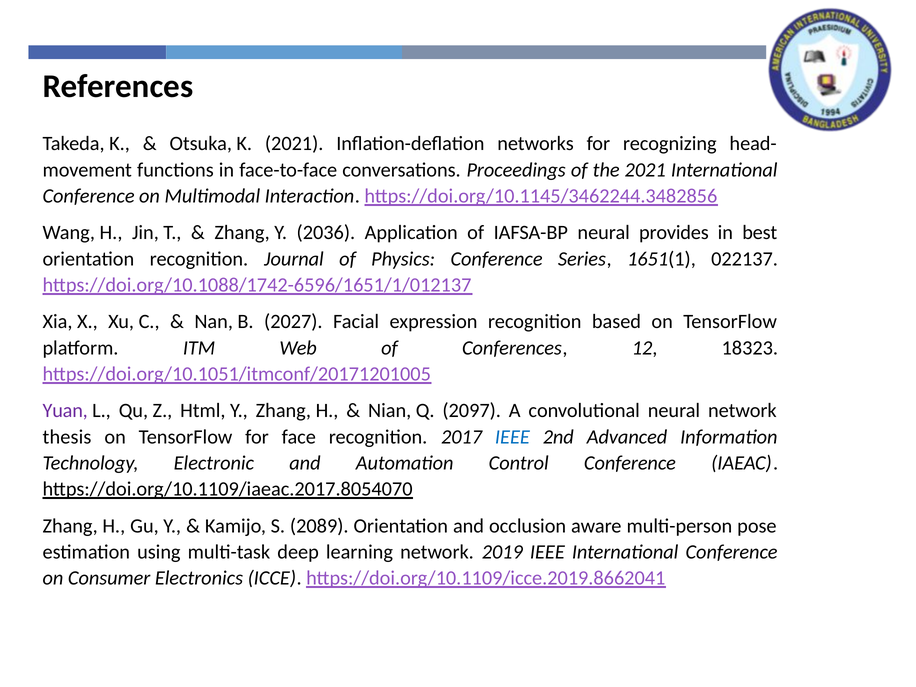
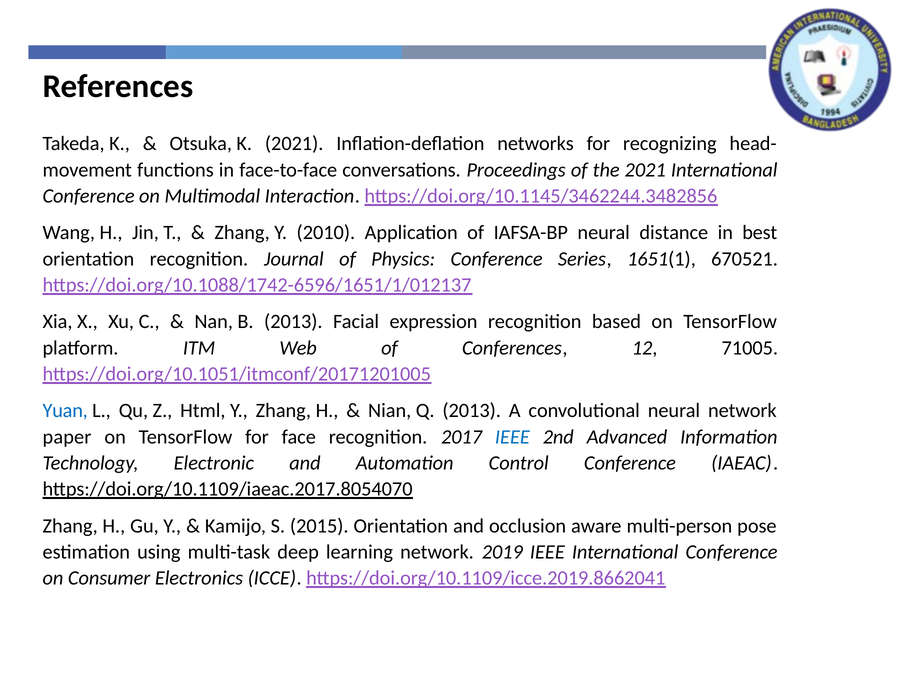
2036: 2036 -> 2010
provides: provides -> distance
022137: 022137 -> 670521
B 2027: 2027 -> 2013
18323: 18323 -> 71005
Yuan colour: purple -> blue
Q 2097: 2097 -> 2013
thesis: thesis -> paper
2089: 2089 -> 2015
